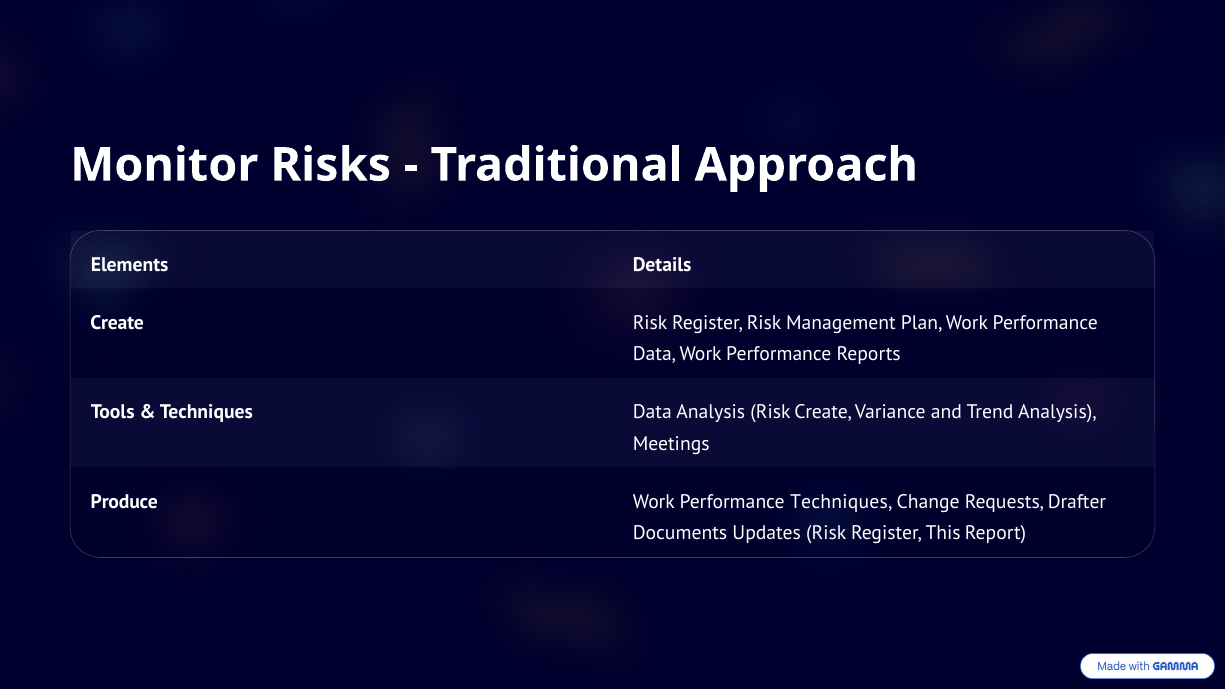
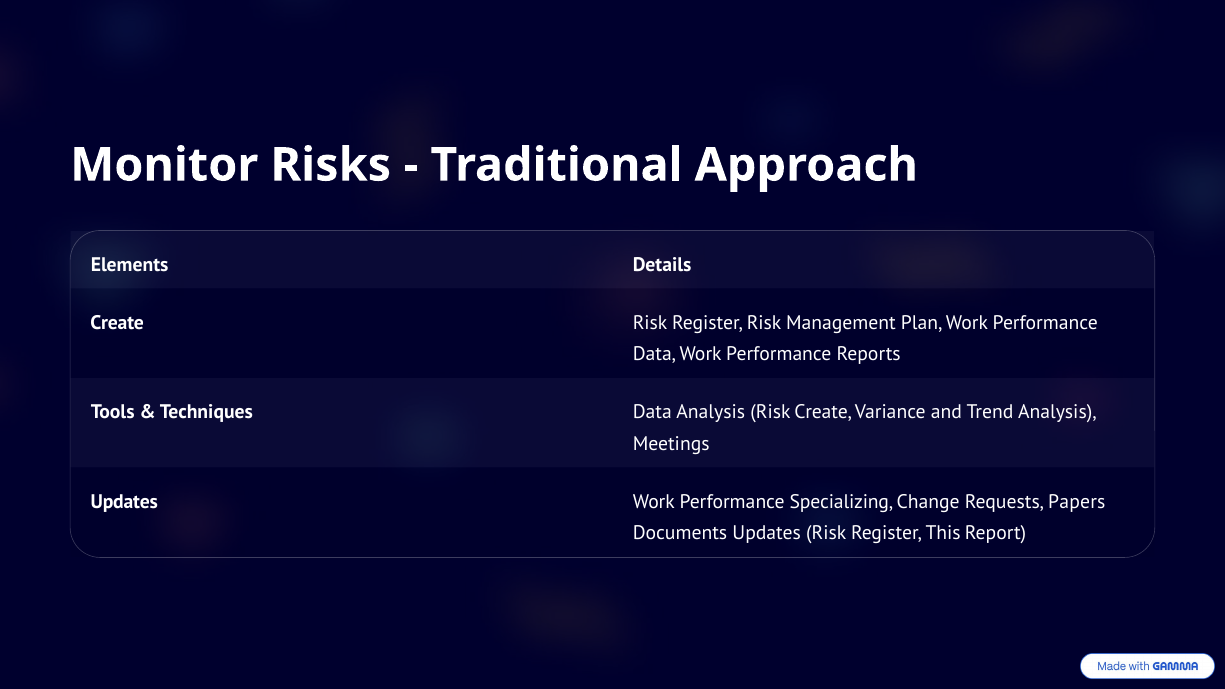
Produce at (124, 502): Produce -> Updates
Performance Techniques: Techniques -> Specializing
Drafter: Drafter -> Papers
